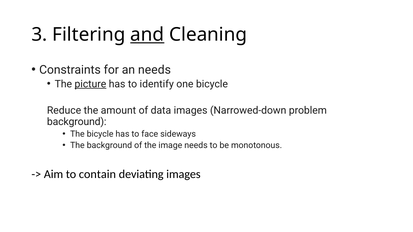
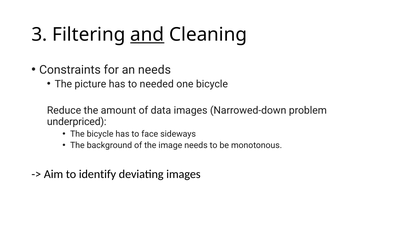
picture underline: present -> none
identify: identify -> needed
background at (77, 122): background -> underpriced
contain: contain -> identify
